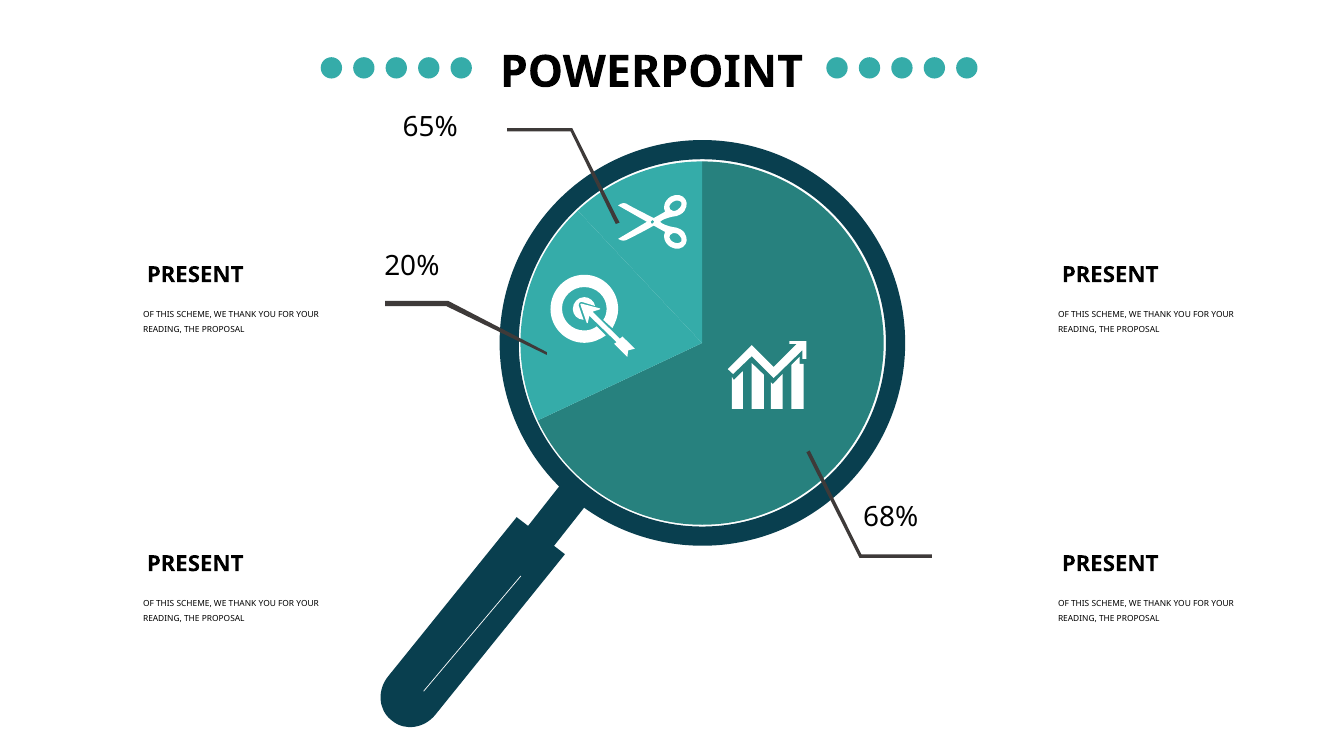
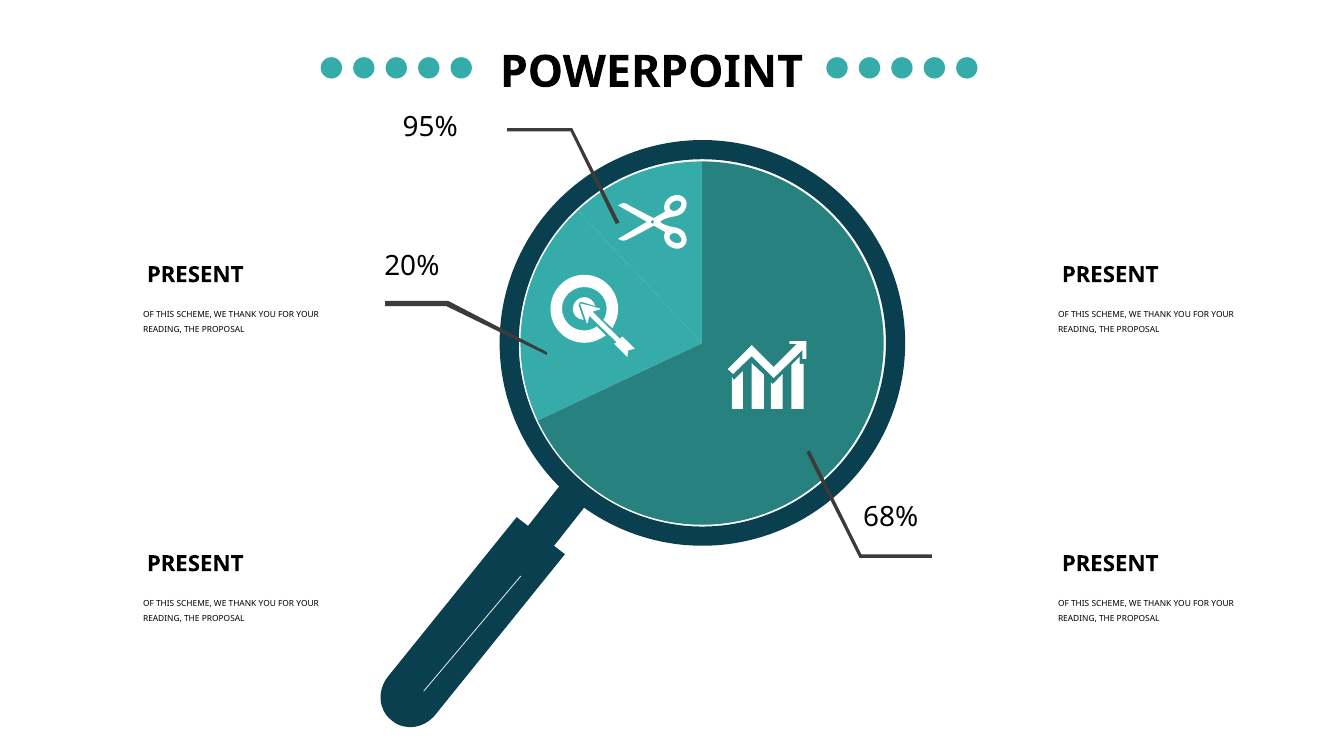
65%: 65% -> 95%
